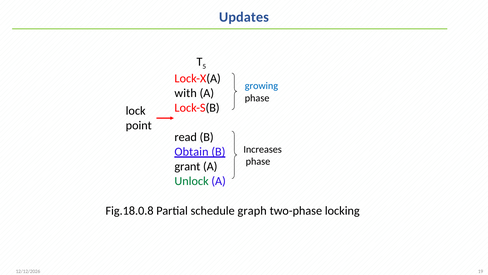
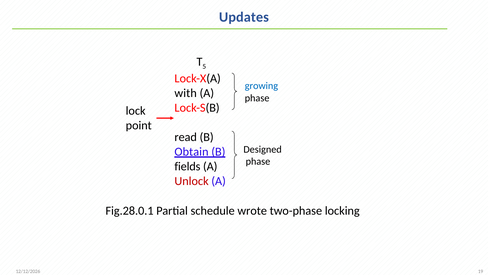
Increases: Increases -> Designed
grant: grant -> fields
Unlock colour: green -> red
Fig.18.0.8: Fig.18.0.8 -> Fig.28.0.1
graph: graph -> wrote
